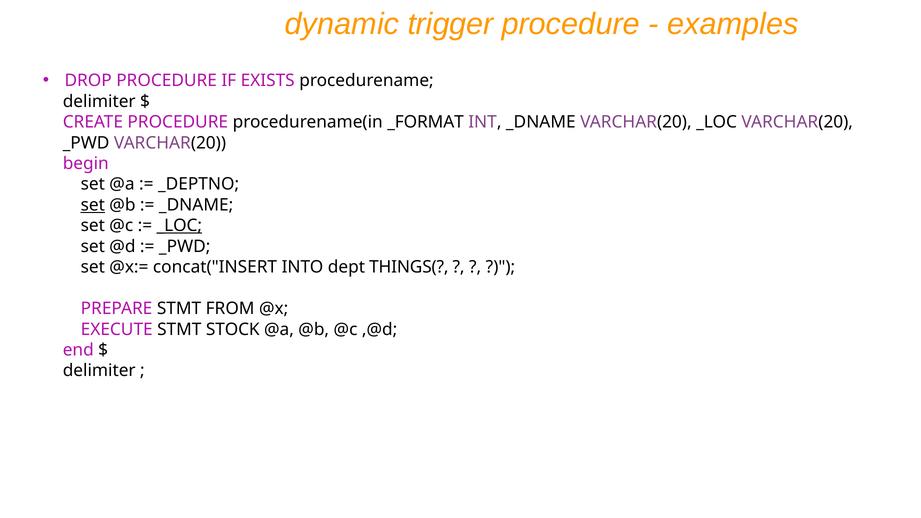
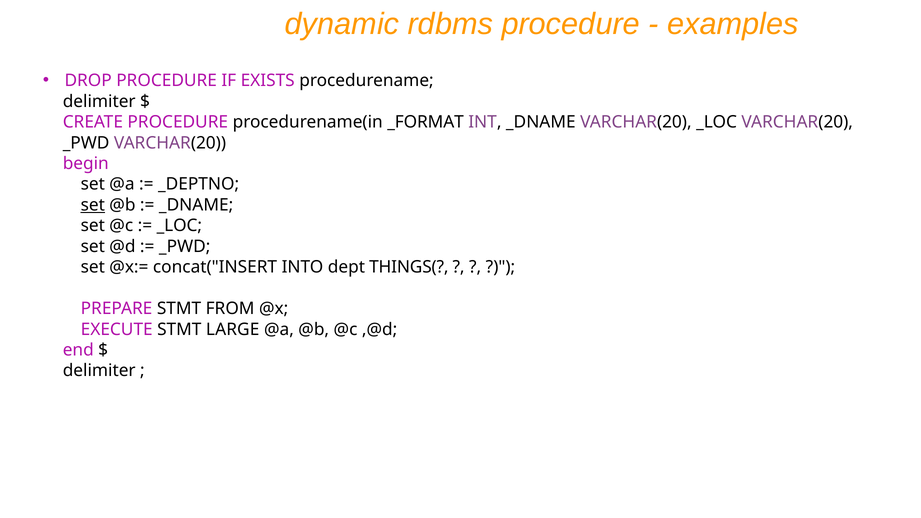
trigger: trigger -> rdbms
_LOC at (179, 226) underline: present -> none
STOCK: STOCK -> LARGE
